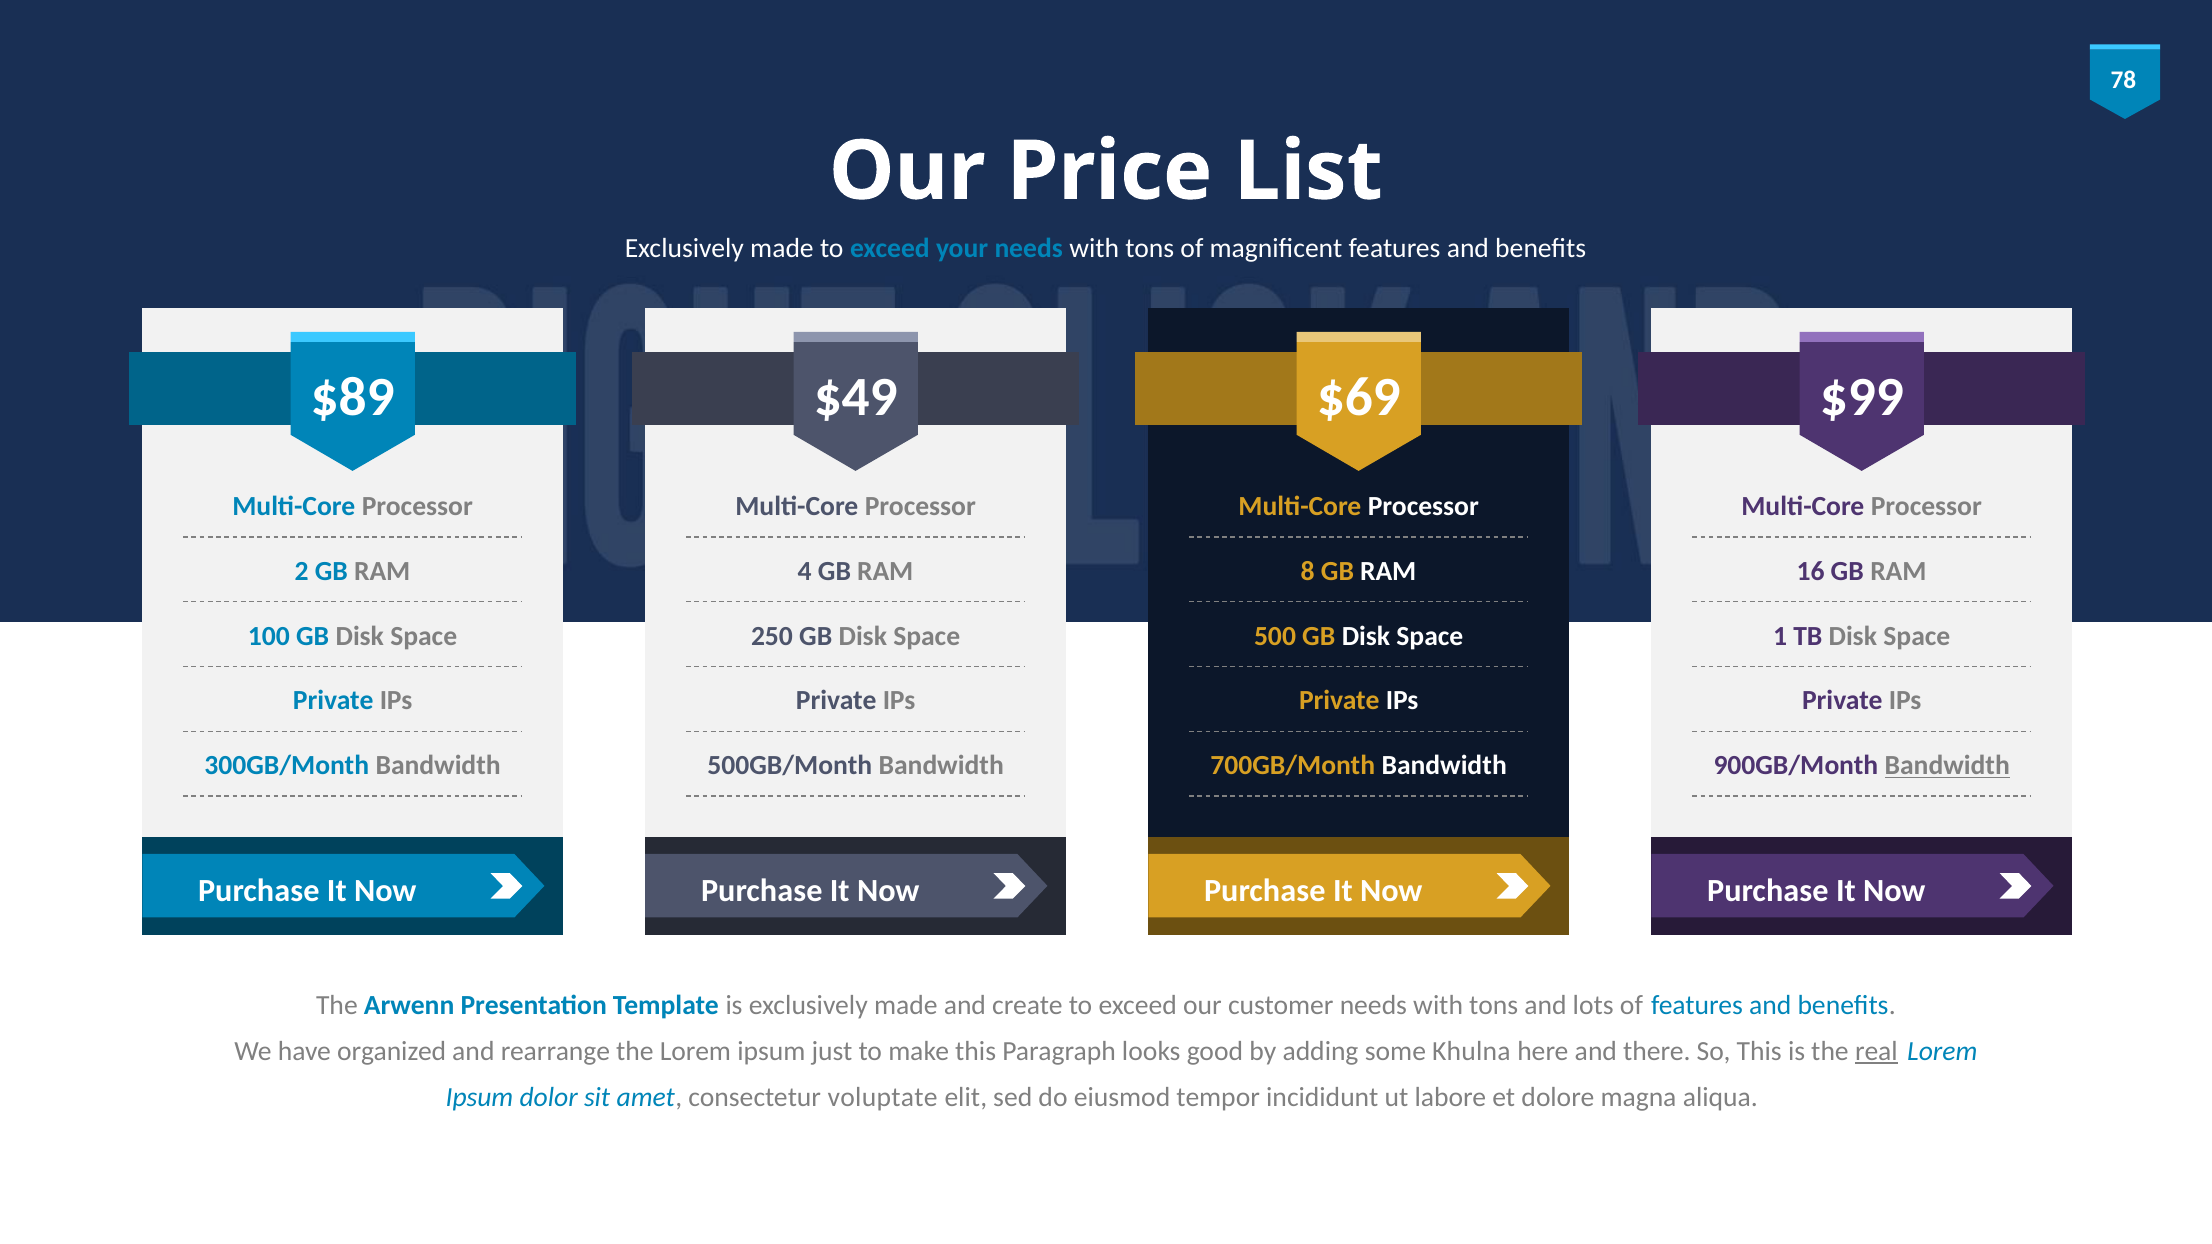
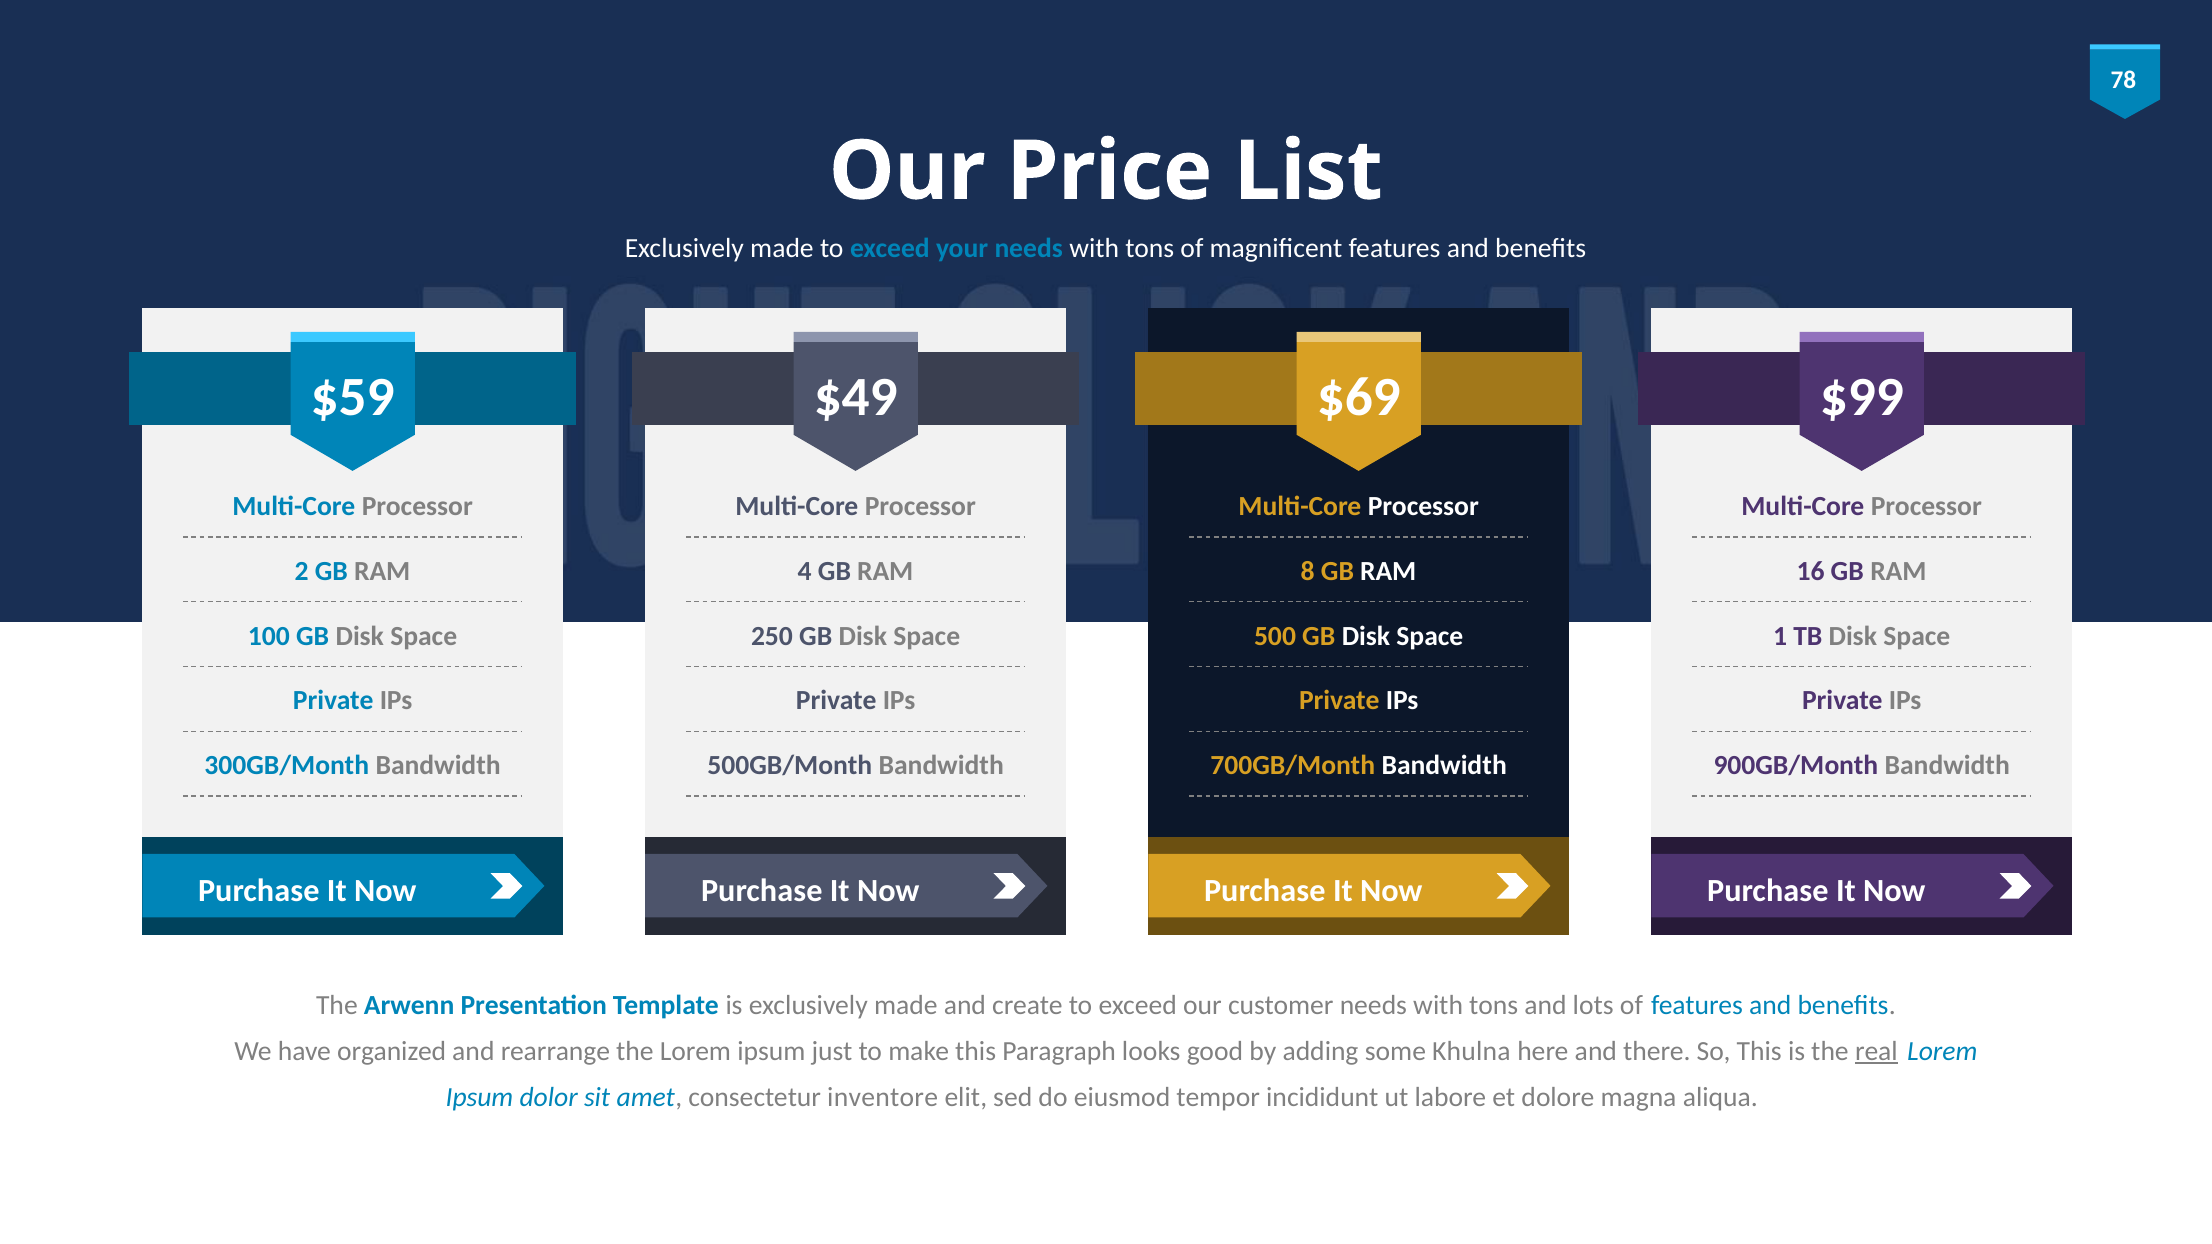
$89: $89 -> $59
Bandwidth at (1947, 766) underline: present -> none
voluptate: voluptate -> inventore
